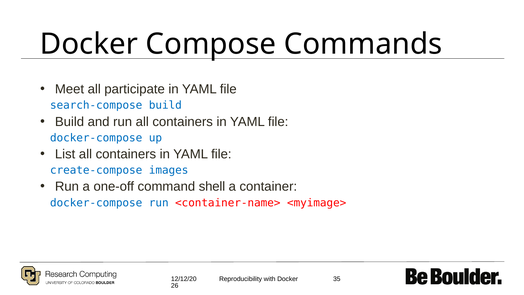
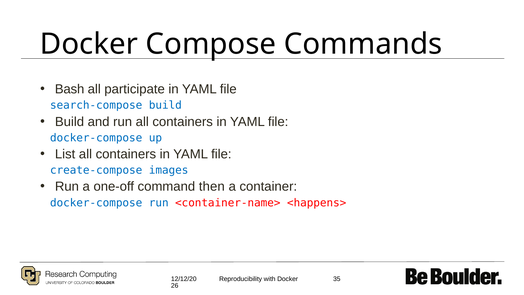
Meet: Meet -> Bash
shell: shell -> then
<myimage>: <myimage> -> <happens>
